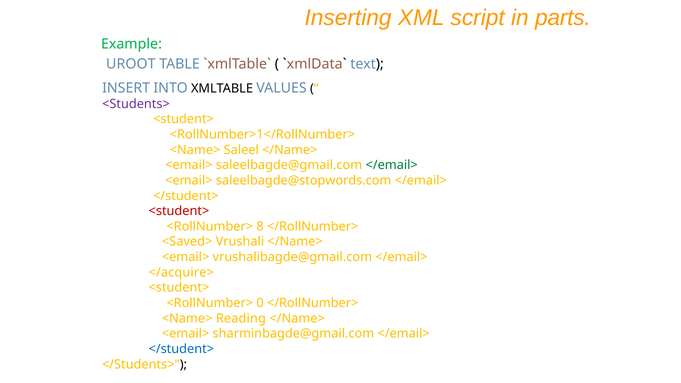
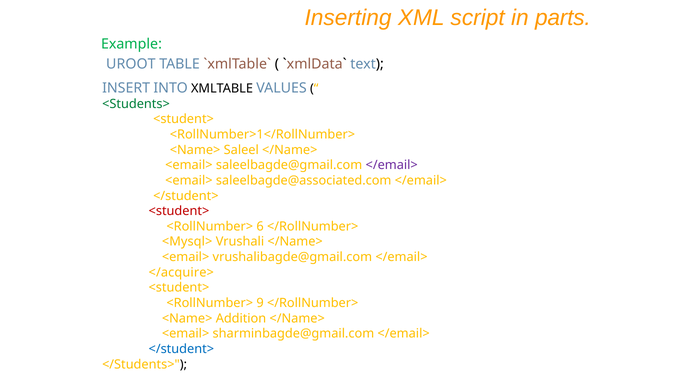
<Students> colour: purple -> green
</email> at (392, 165) colour: green -> purple
saleelbagde@stopwords.com: saleelbagde@stopwords.com -> saleelbagde@associated.com
8: 8 -> 6
<Saved>: <Saved> -> <Mysql>
0: 0 -> 9
Reading: Reading -> Addition
